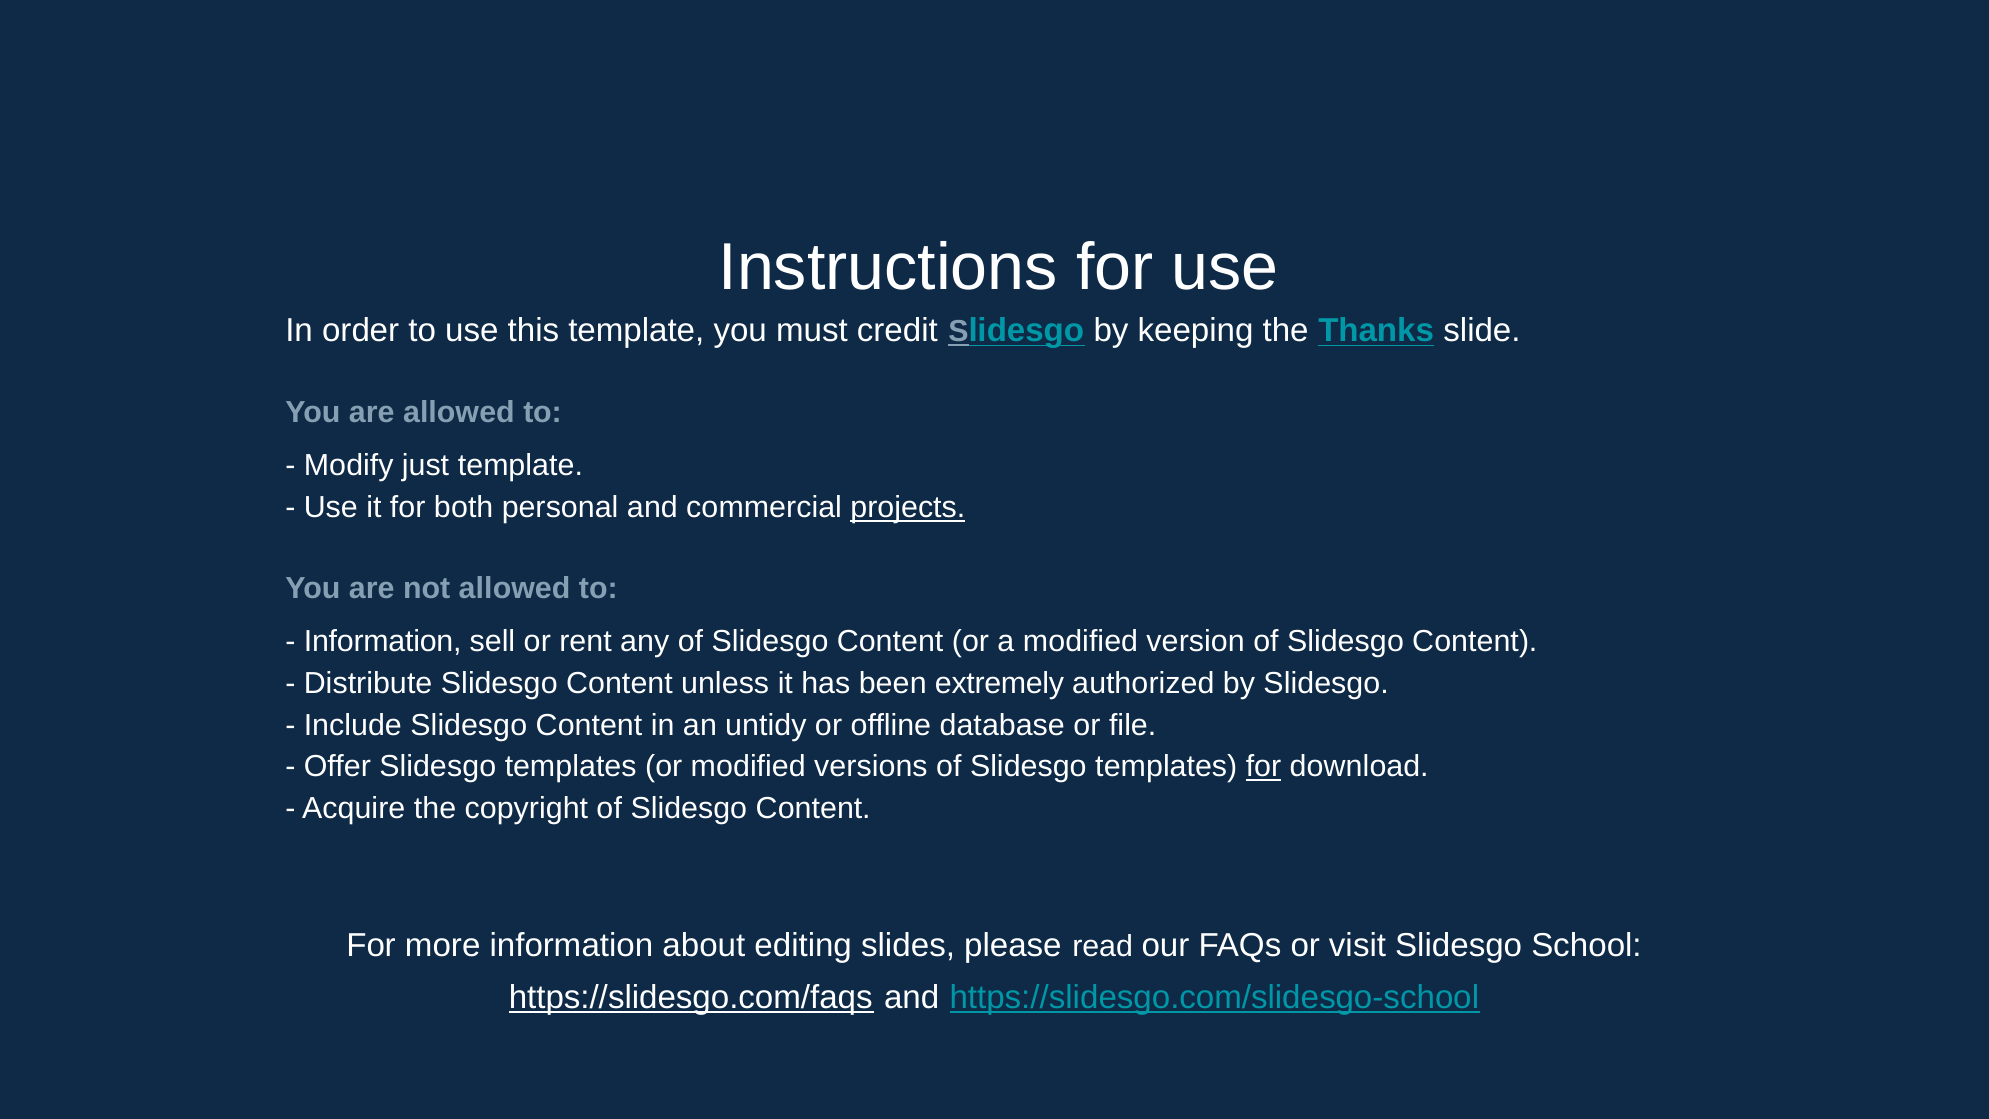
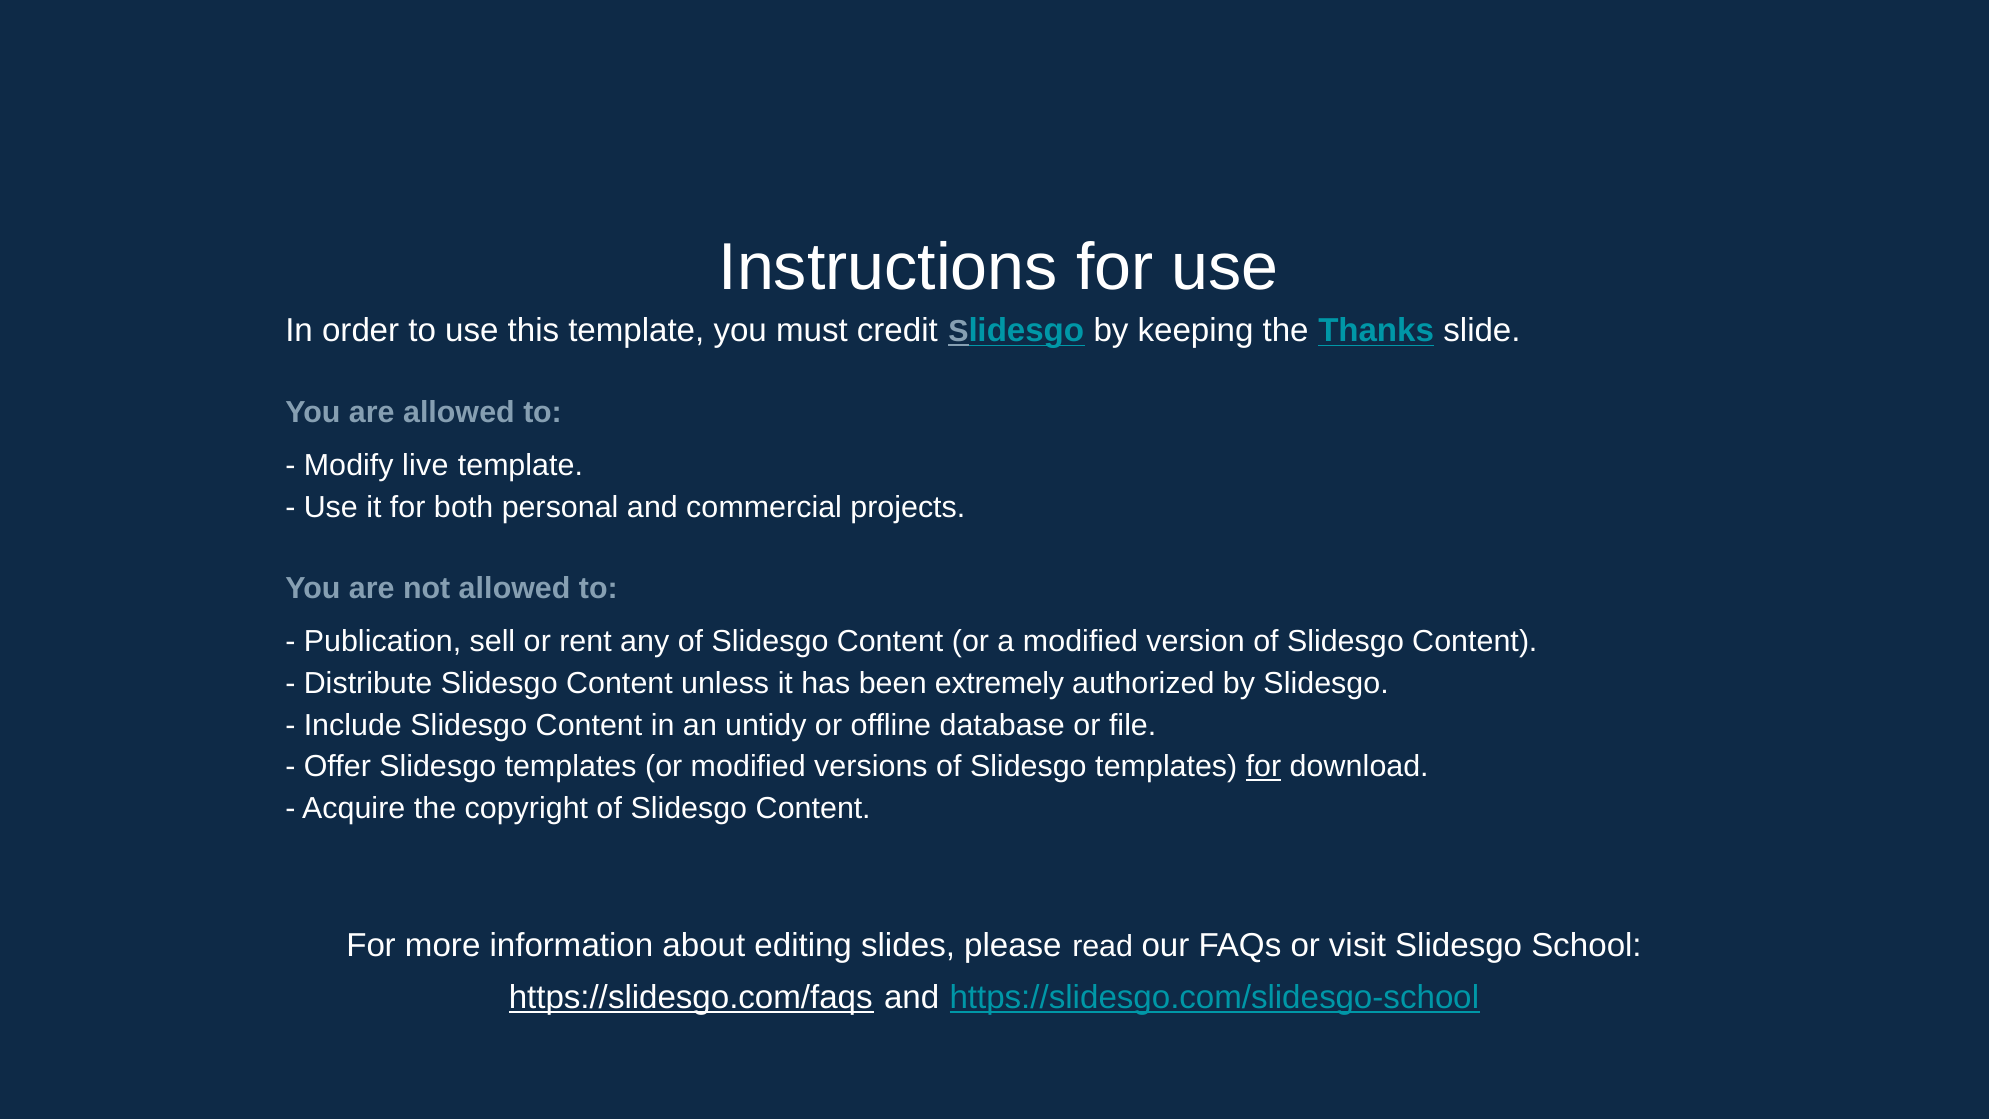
just: just -> live
projects underline: present -> none
Information at (383, 641): Information -> Publication
